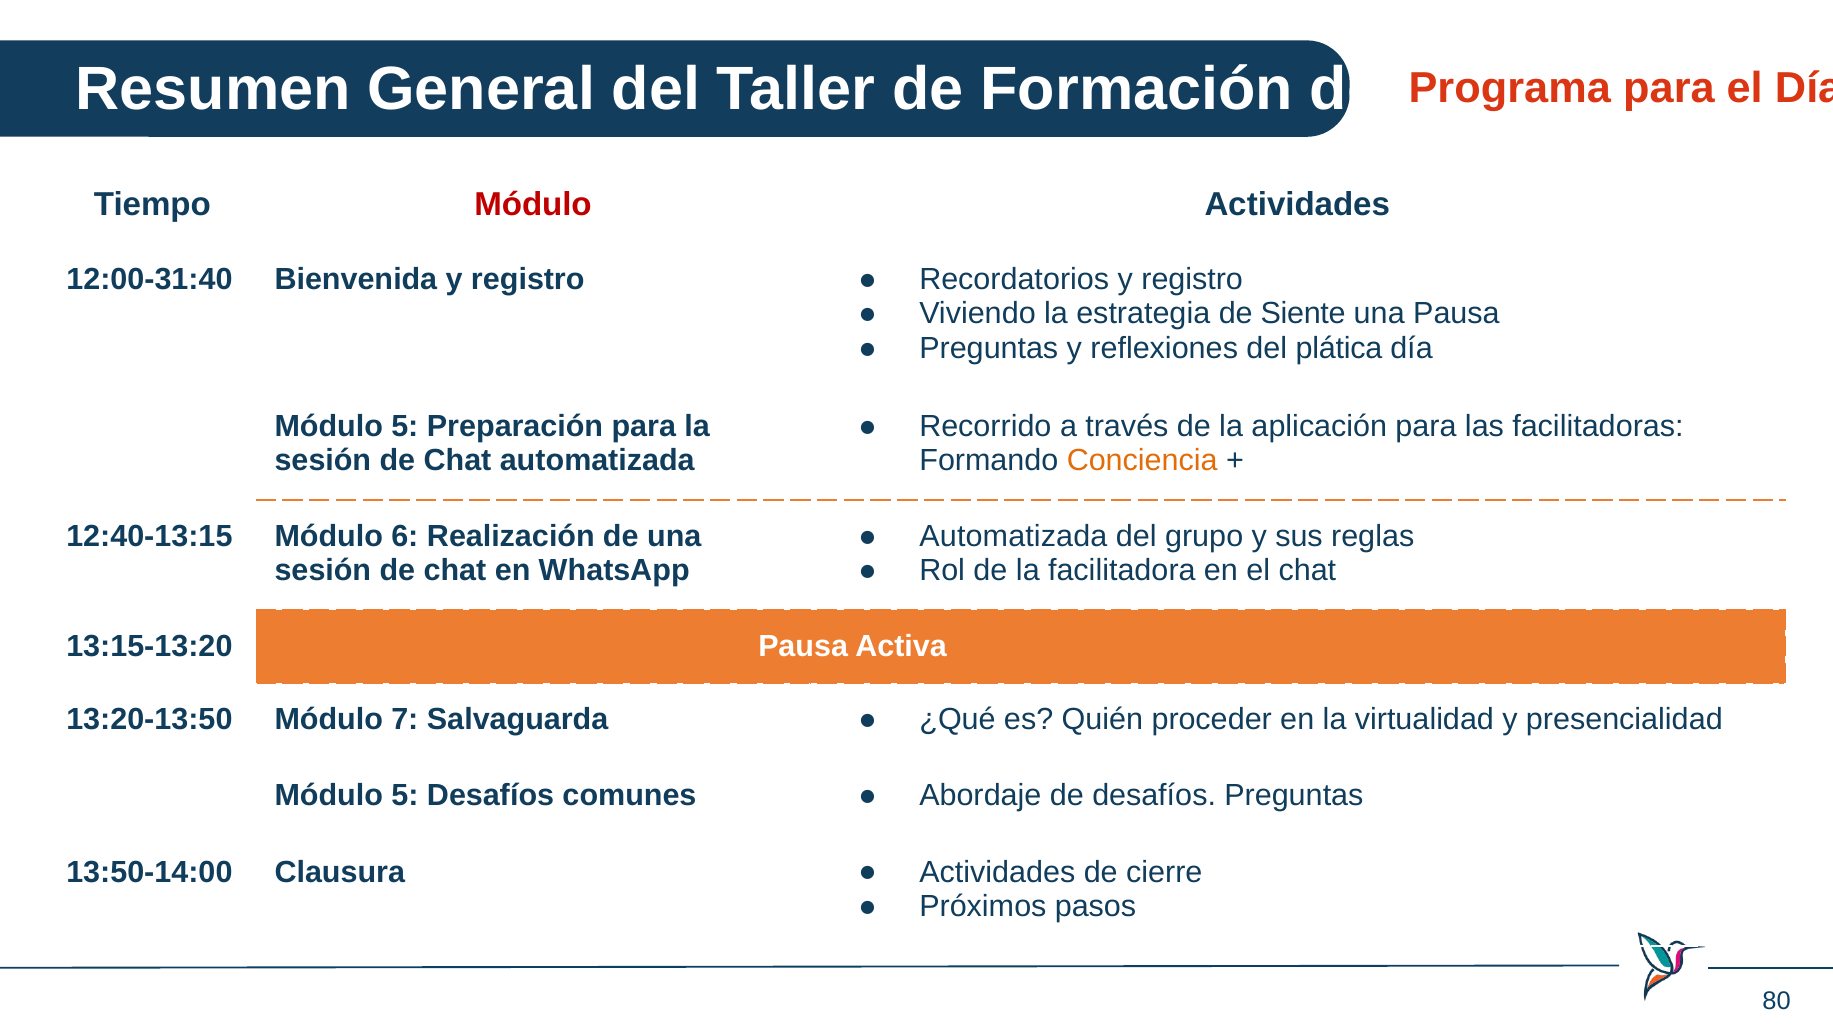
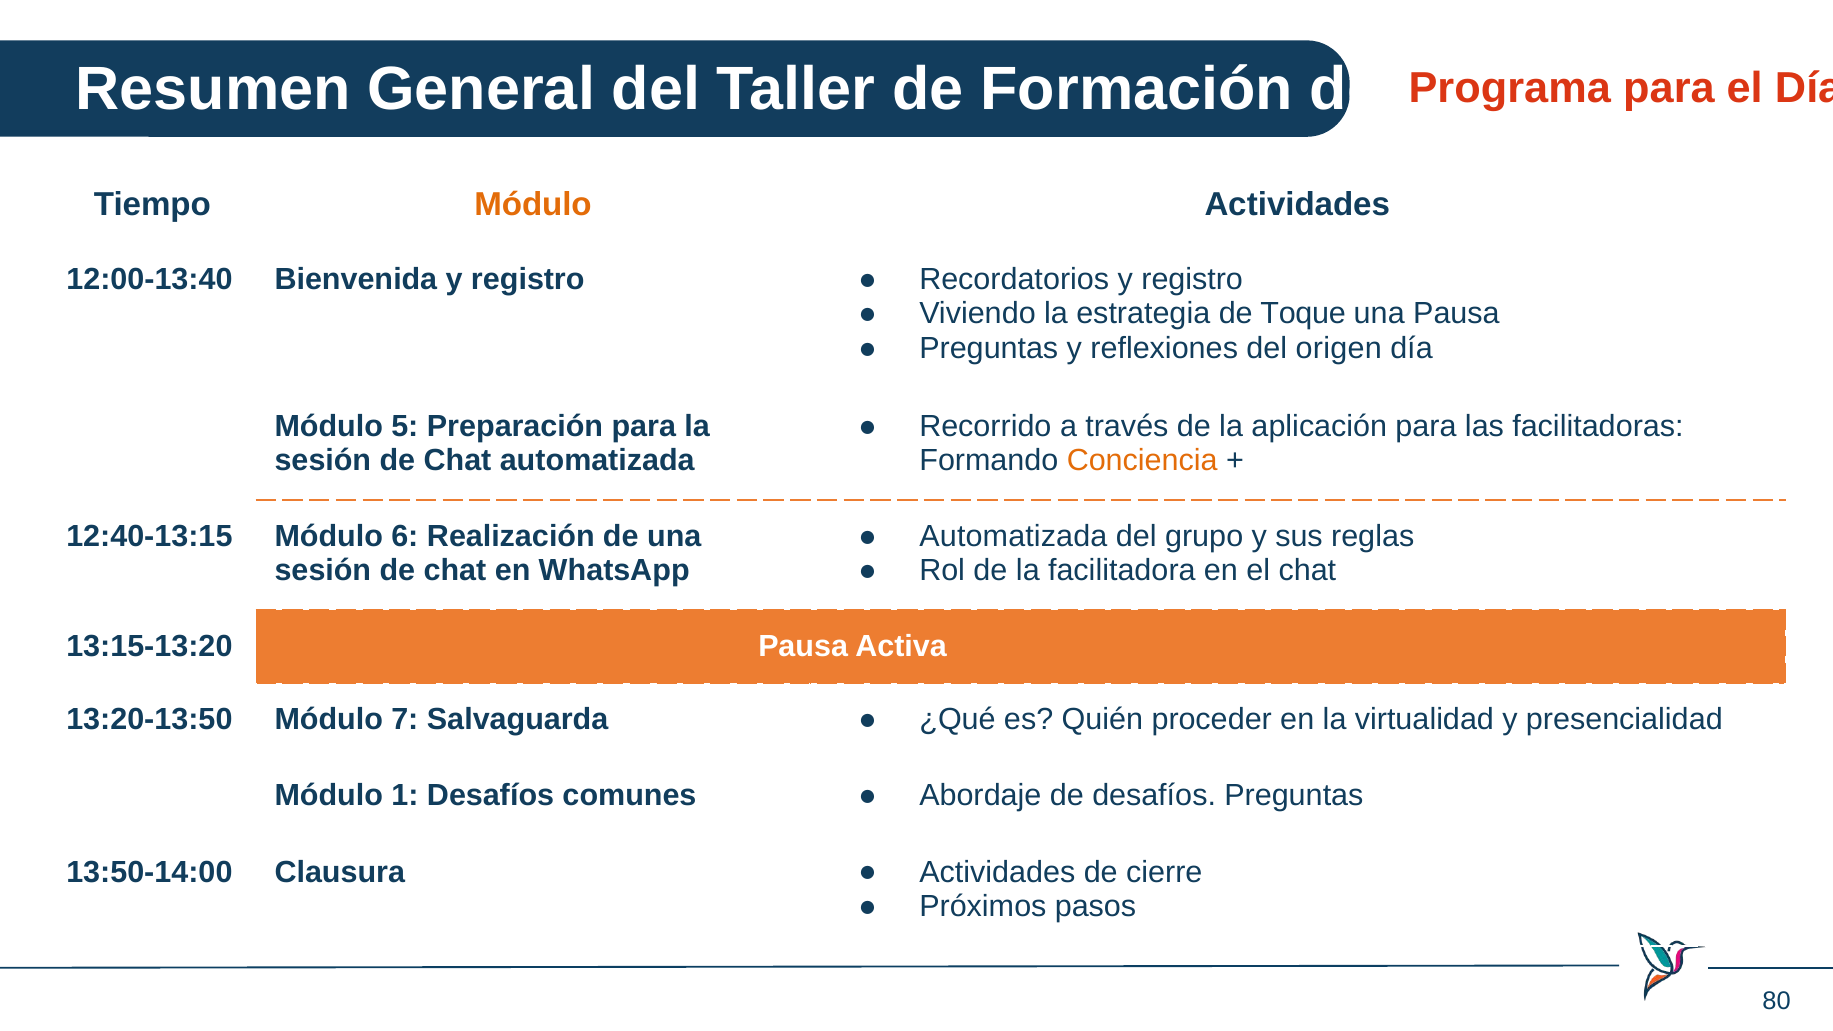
Módulo at (533, 205) colour: red -> orange
12:00-31:40: 12:00-31:40 -> 12:00-13:40
Siente: Siente -> Toque
plática: plática -> origen
5 at (405, 796): 5 -> 1
